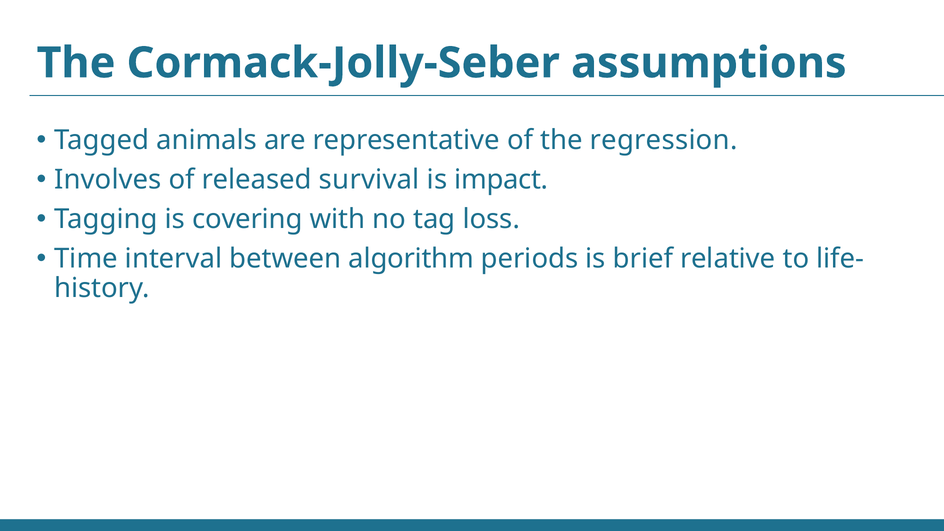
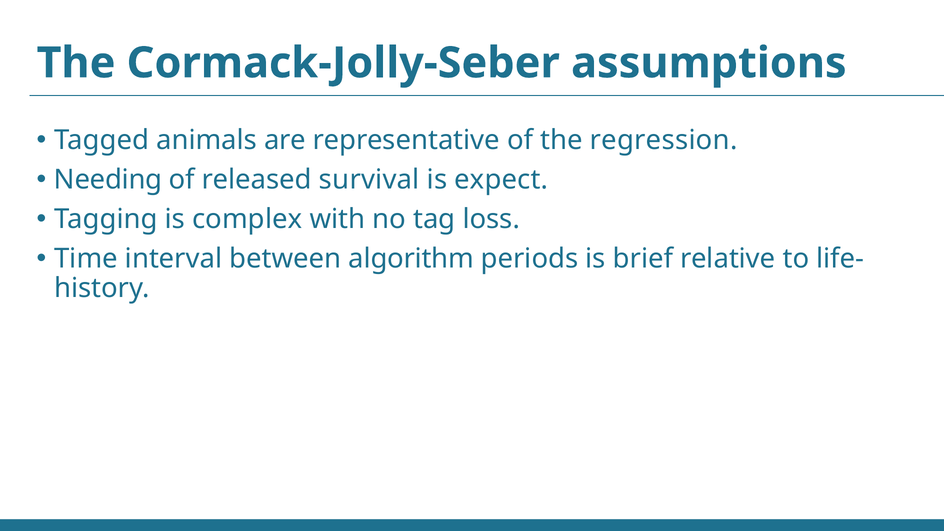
Involves: Involves -> Needing
impact: impact -> expect
covering: covering -> complex
